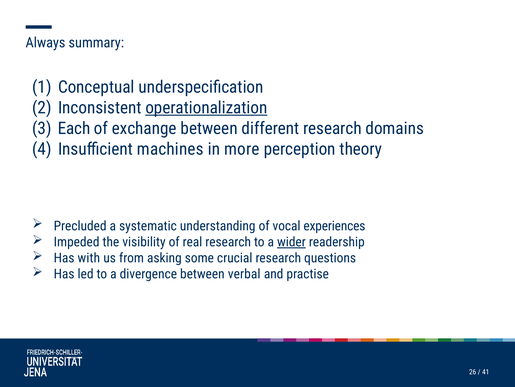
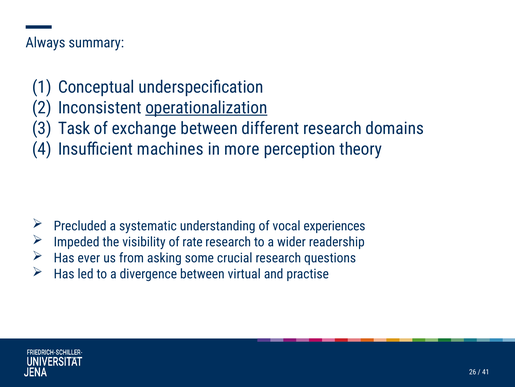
Each: Each -> Task
real: real -> rate
wider underline: present -> none
with: with -> ever
verbal: verbal -> virtual
